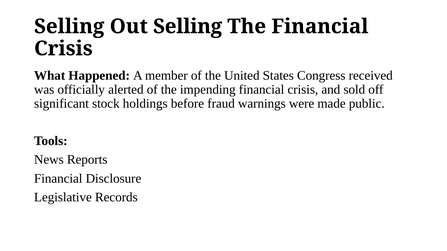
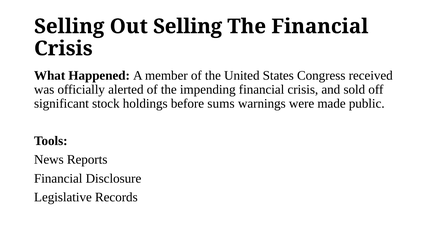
fraud: fraud -> sums
